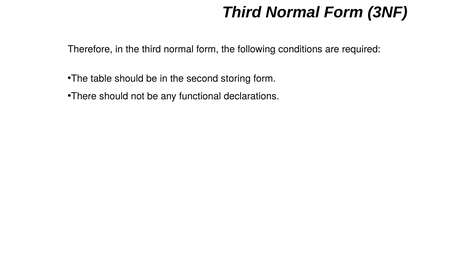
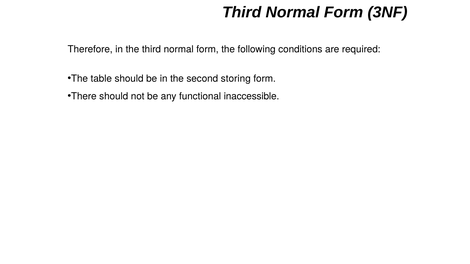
declarations: declarations -> inaccessible
